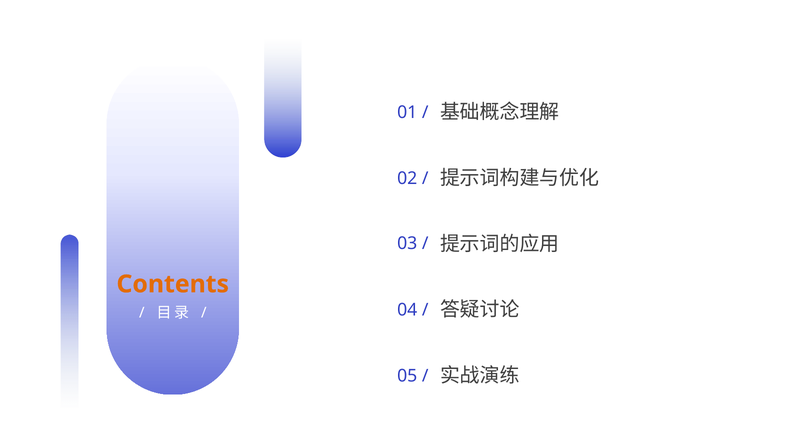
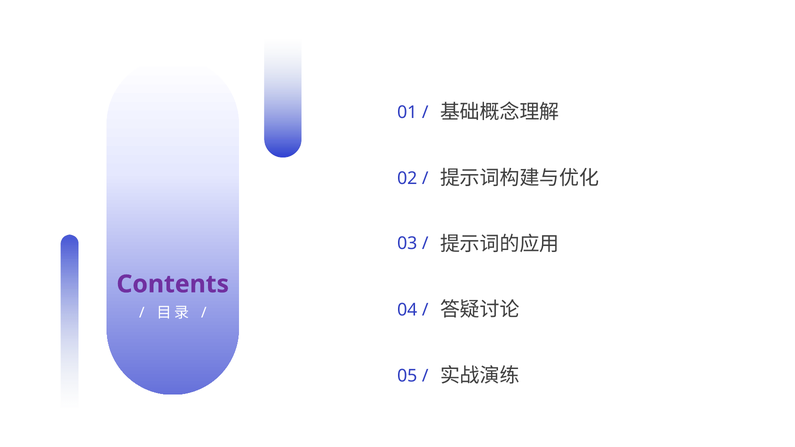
Contents colour: orange -> purple
